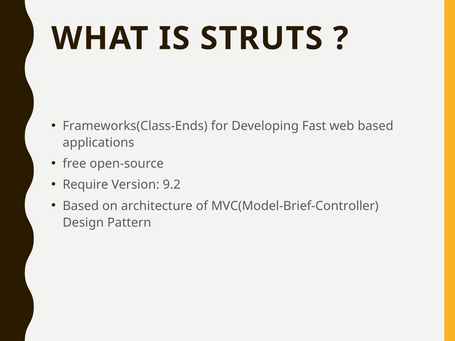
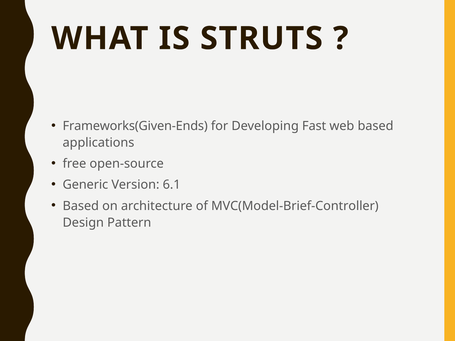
Frameworks(Class-Ends: Frameworks(Class-Ends -> Frameworks(Given-Ends
Require: Require -> Generic
9.2: 9.2 -> 6.1
